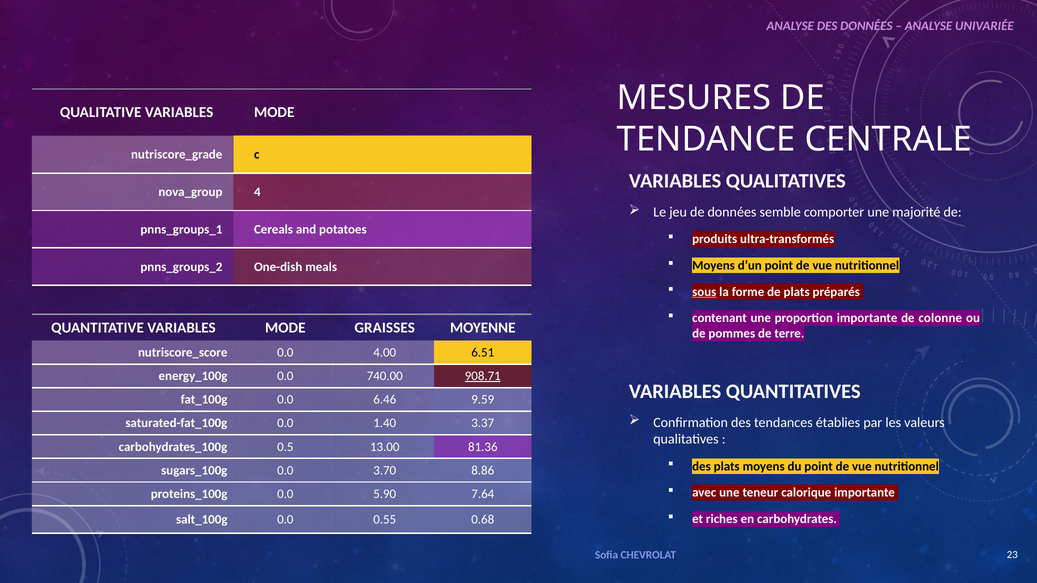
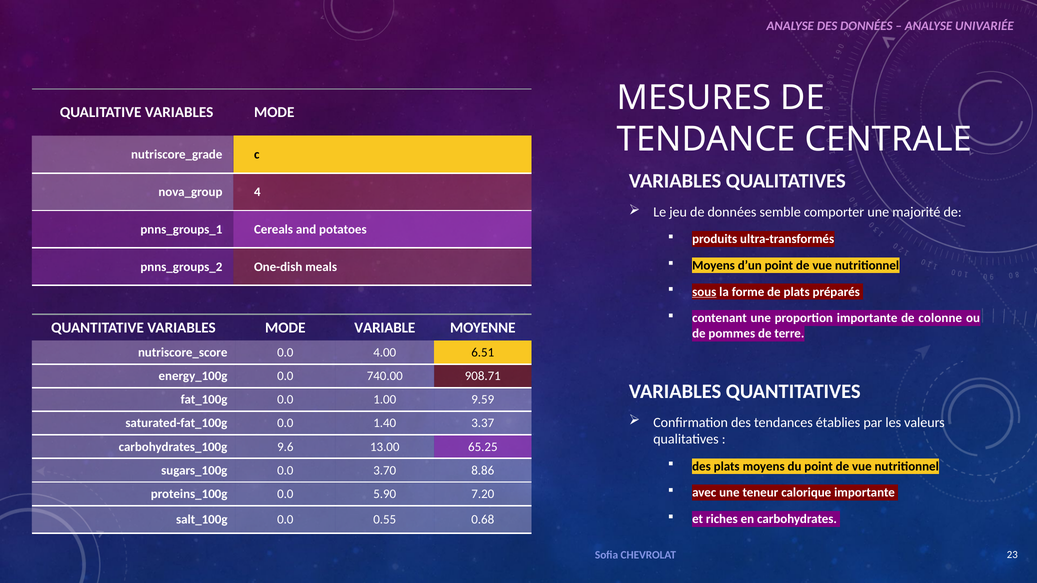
GRAISSES: GRAISSES -> VARIABLE
908.71 underline: present -> none
6.46: 6.46 -> 1.00
0.5: 0.5 -> 9.6
81.36: 81.36 -> 65.25
7.64: 7.64 -> 7.20
